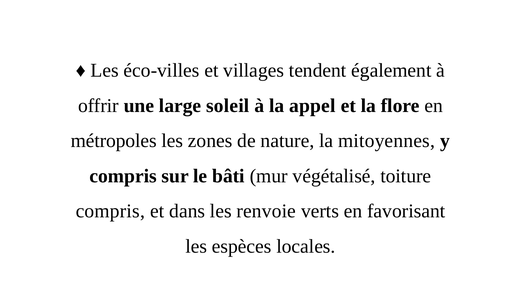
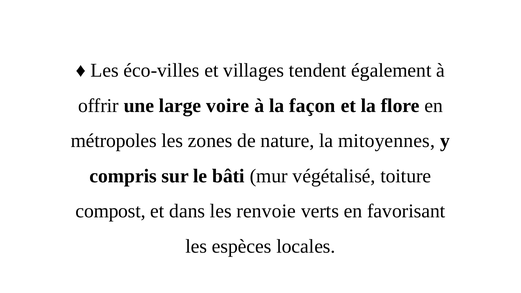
soleil: soleil -> voire
appel: appel -> façon
compris at (110, 211): compris -> compost
